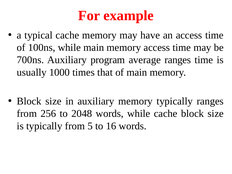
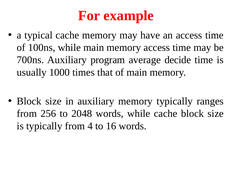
average ranges: ranges -> decide
5: 5 -> 4
